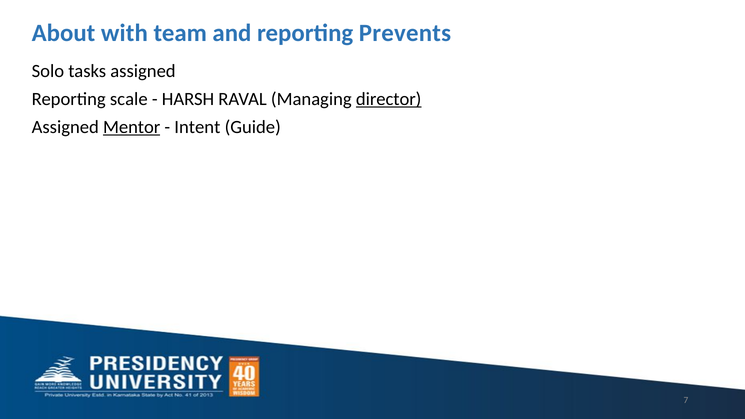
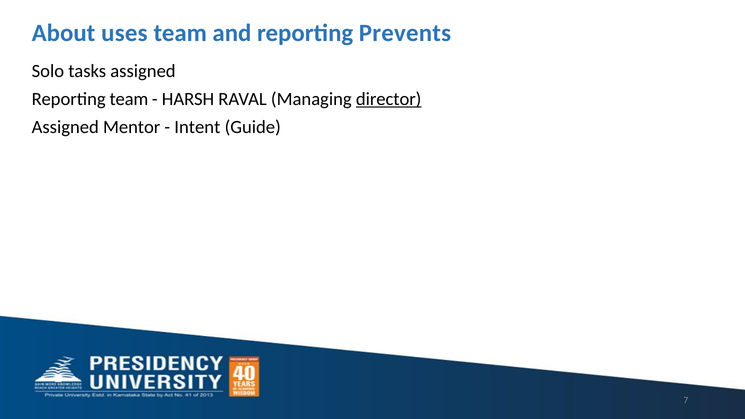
with: with -> uses
Reporting scale: scale -> team
Mentor underline: present -> none
